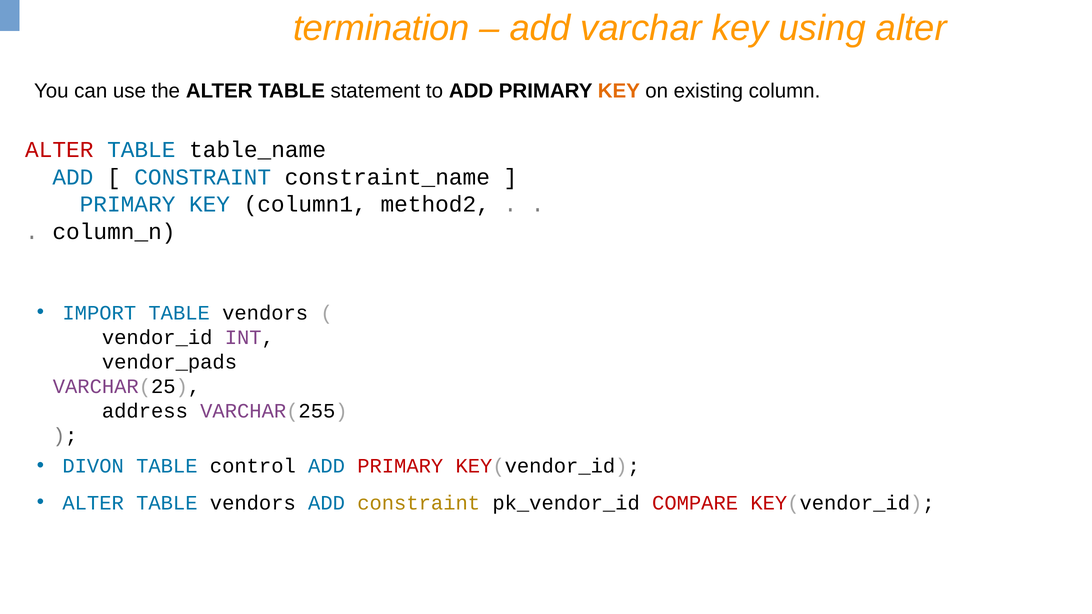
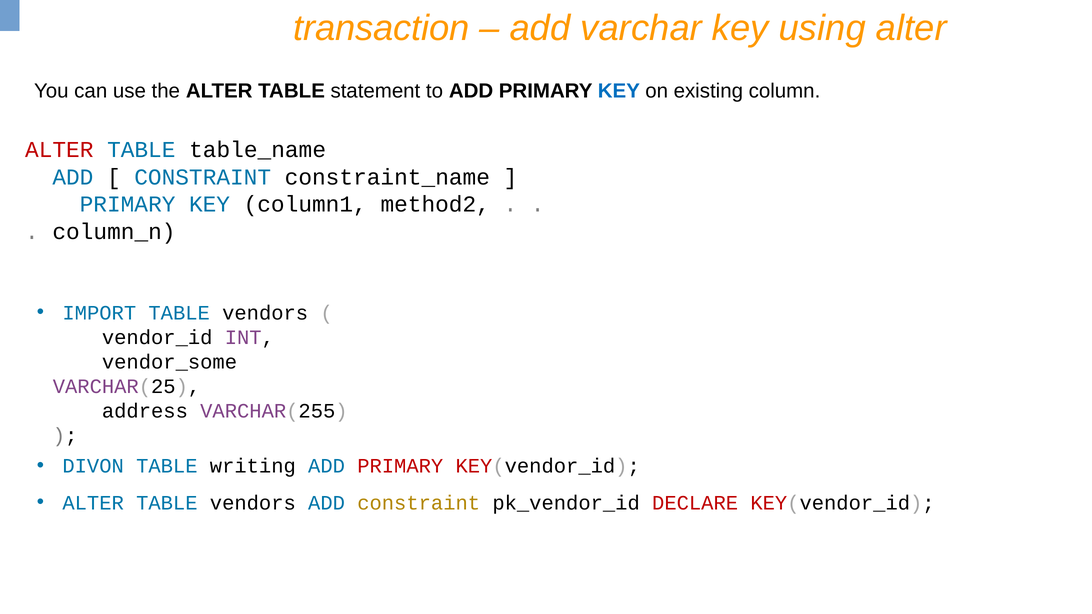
termination: termination -> transaction
KEY at (619, 91) colour: orange -> blue
vendor_pads: vendor_pads -> vendor_some
control: control -> writing
COMPARE: COMPARE -> DECLARE
